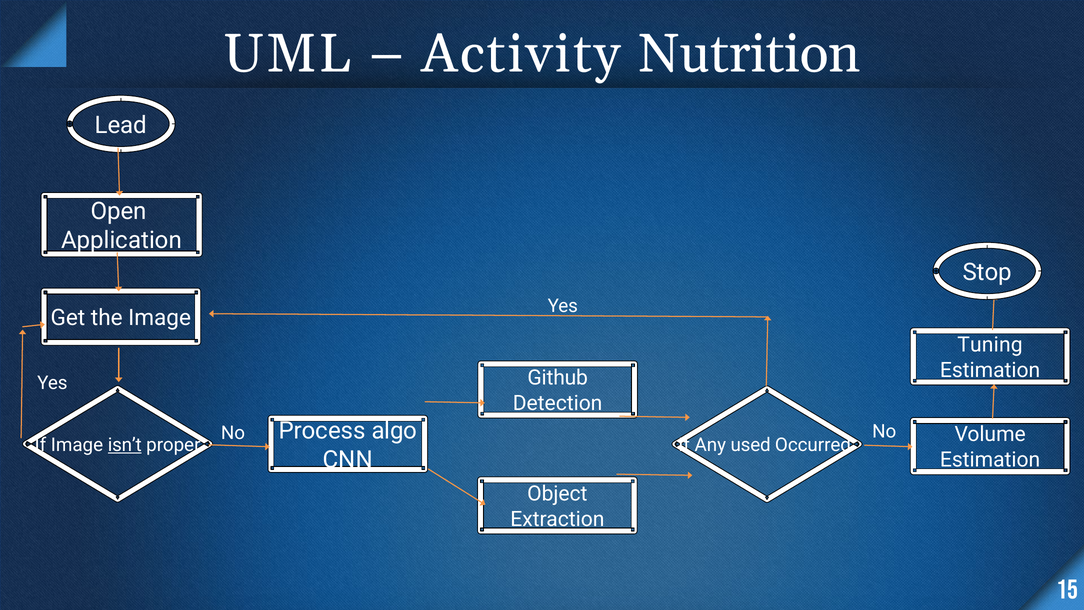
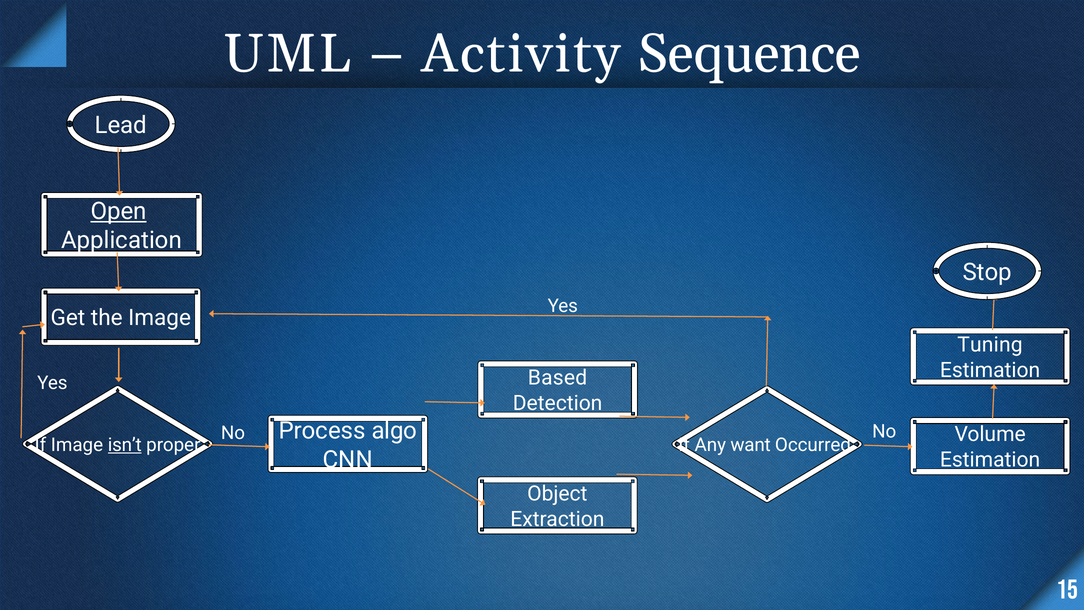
Nutrition: Nutrition -> Sequence
Open underline: none -> present
Github: Github -> Based
used: used -> want
